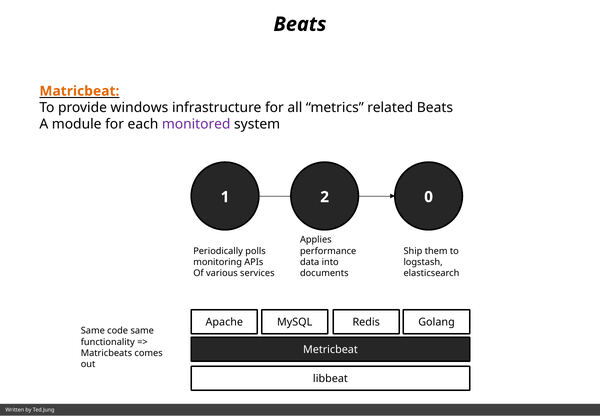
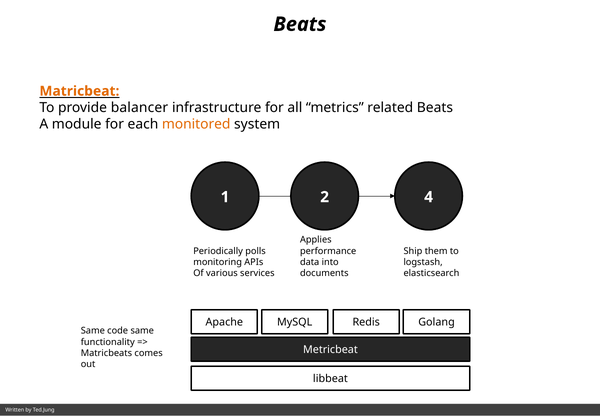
windows: windows -> balancer
monitored colour: purple -> orange
0: 0 -> 4
